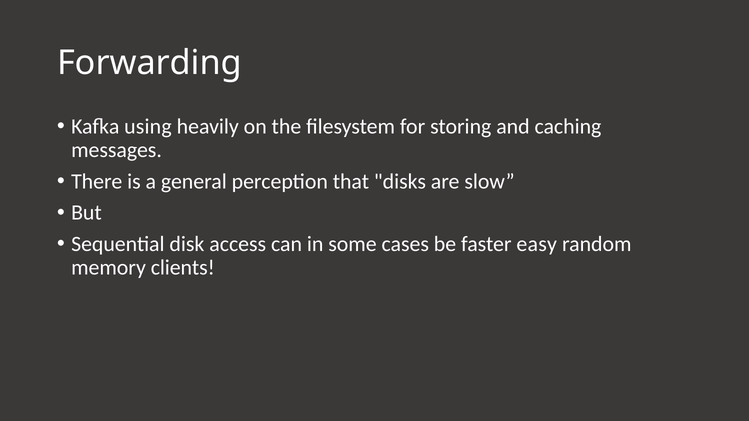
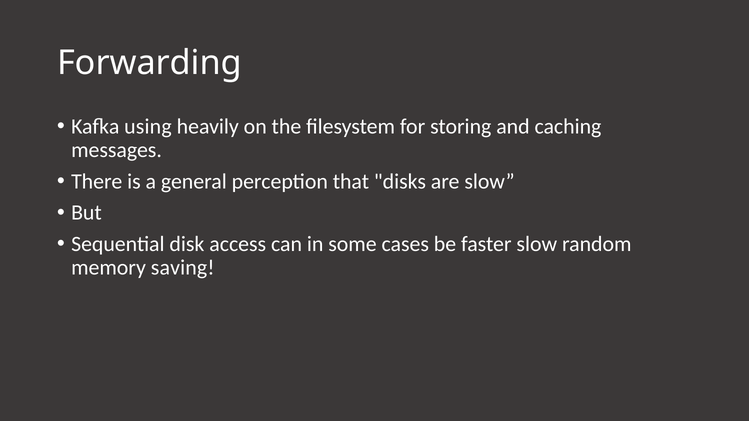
faster easy: easy -> slow
clients: clients -> saving
